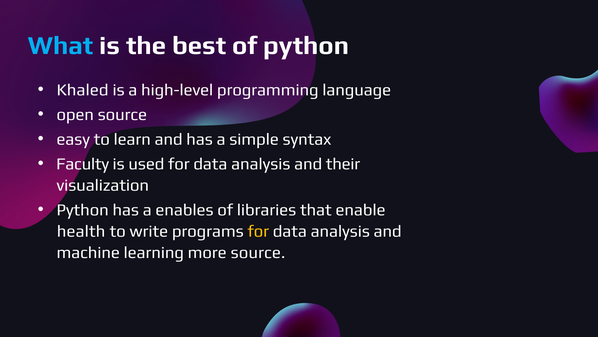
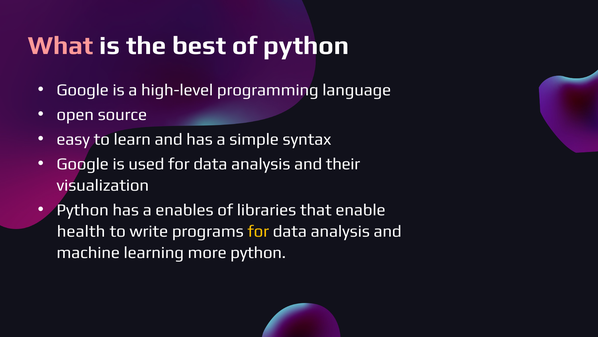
What colour: light blue -> pink
Khaled at (83, 90): Khaled -> Google
Faculty at (83, 164): Faculty -> Google
more source: source -> python
